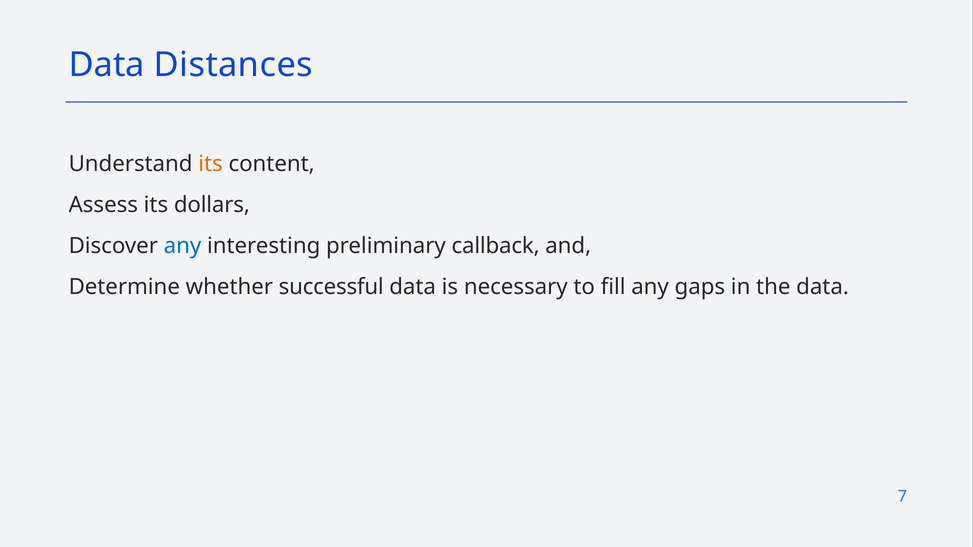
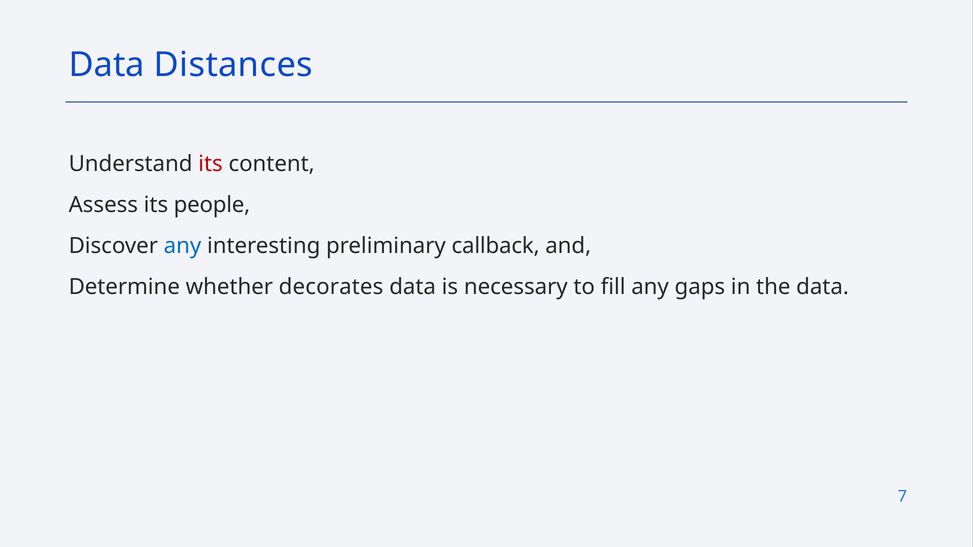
its at (211, 164) colour: orange -> red
dollars: dollars -> people
successful: successful -> decorates
